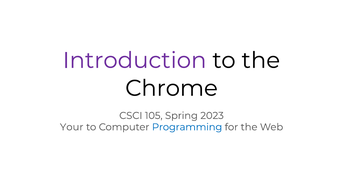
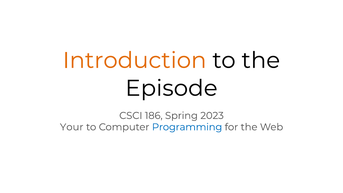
Introduction colour: purple -> orange
Chrome: Chrome -> Episode
105: 105 -> 186
